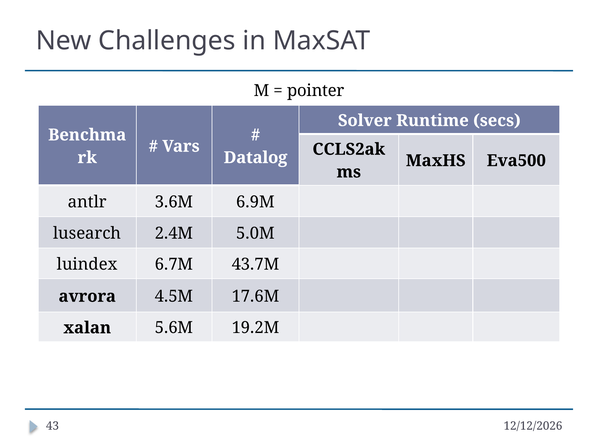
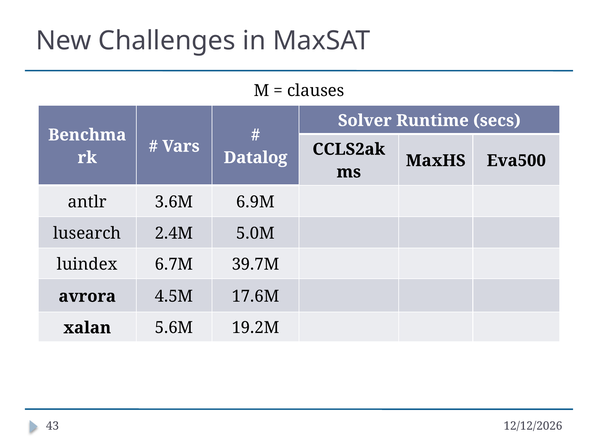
pointer: pointer -> clauses
43.7M: 43.7M -> 39.7M
